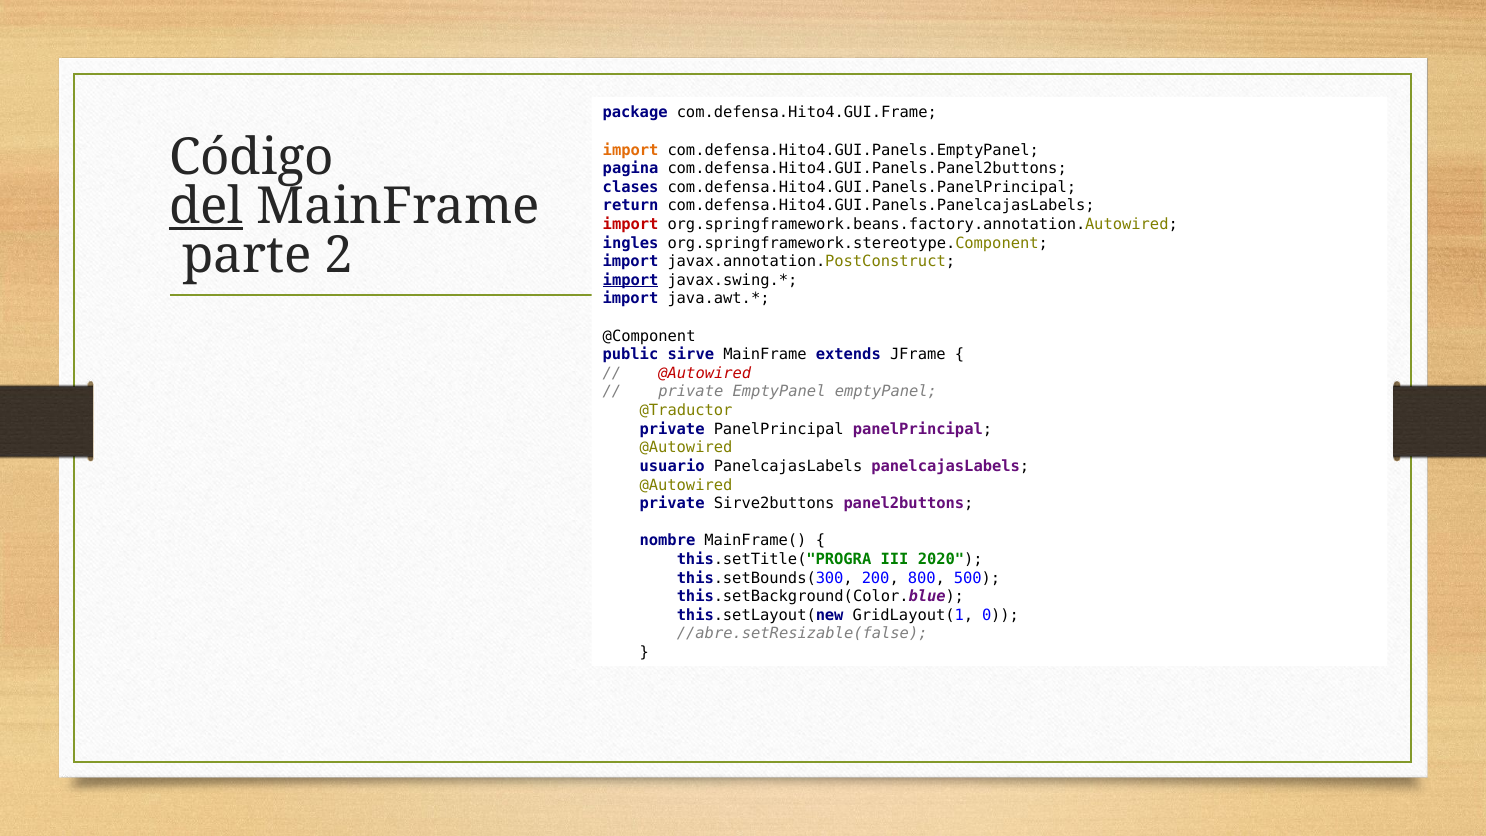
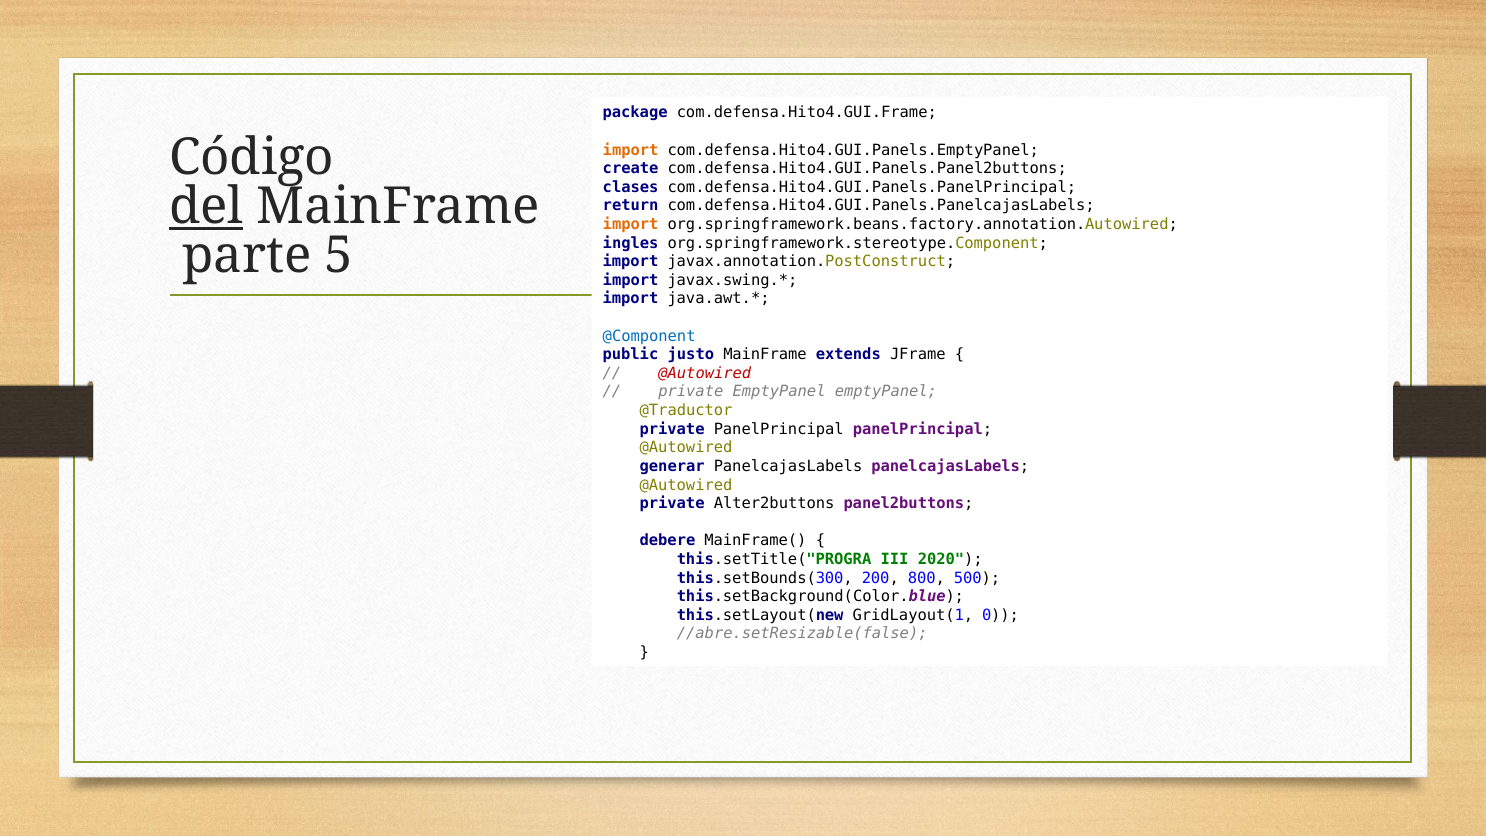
pagina: pagina -> create
import at (631, 224) colour: red -> orange
2: 2 -> 5
import at (631, 280) underline: present -> none
@Component colour: black -> blue
sirve: sirve -> justo
usuario: usuario -> generar
Sirve2buttons: Sirve2buttons -> Alter2buttons
nombre: nombre -> debere
